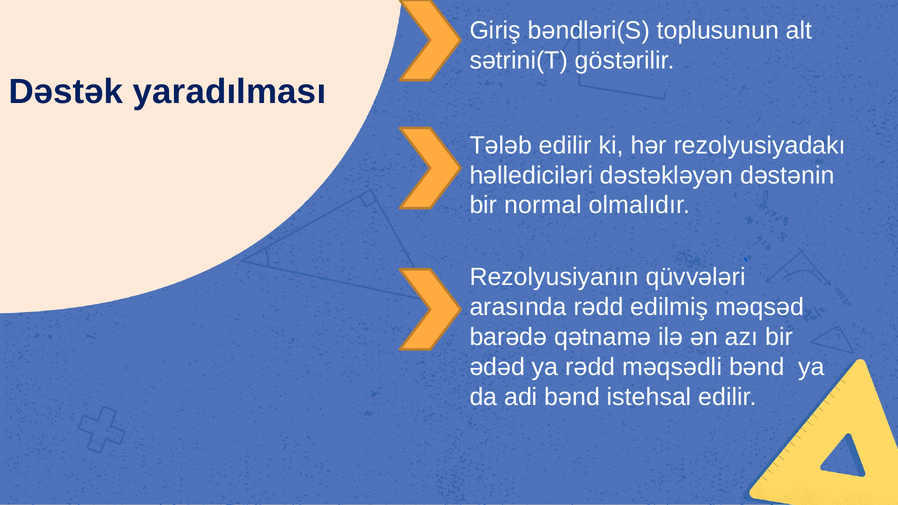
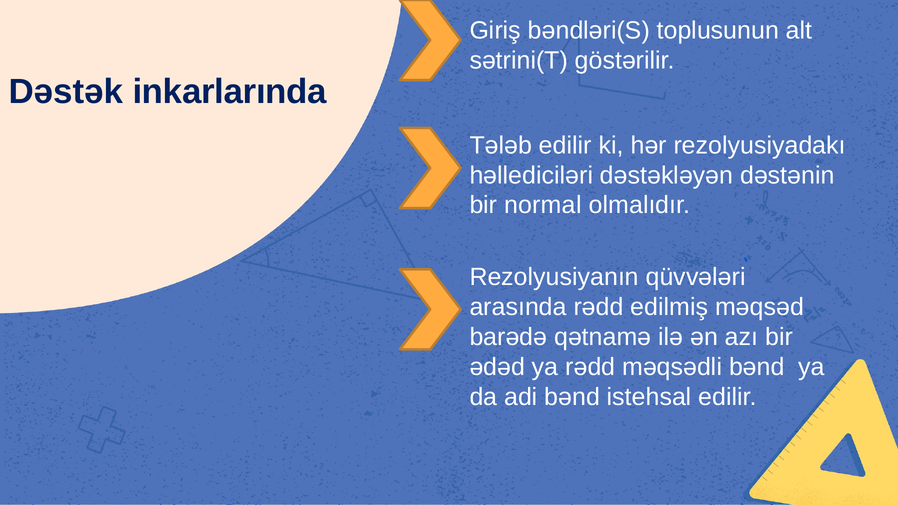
yaradılması: yaradılması -> inkarlarında
